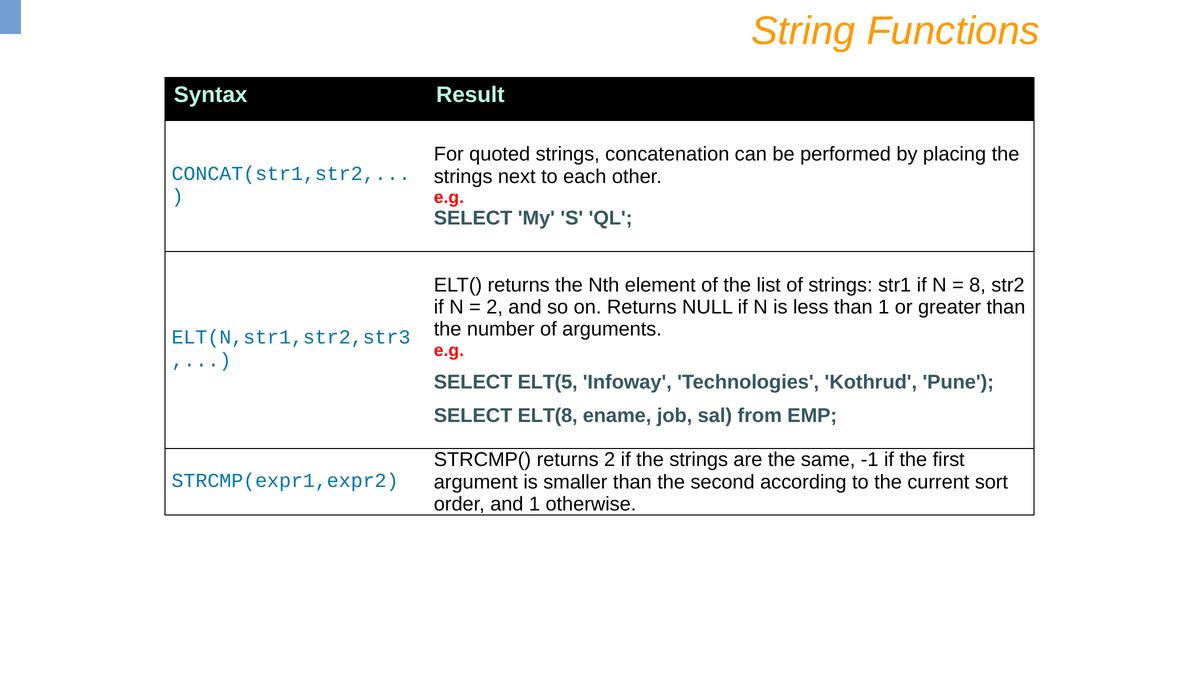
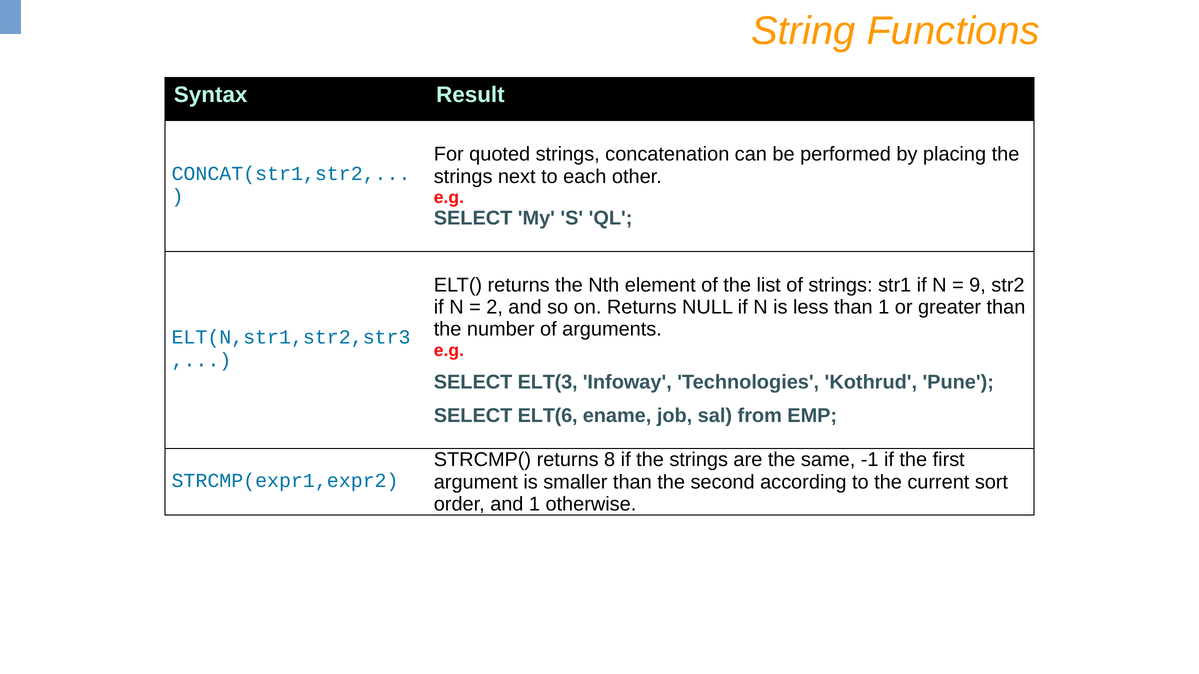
8: 8 -> 9
ELT(5: ELT(5 -> ELT(3
ELT(8: ELT(8 -> ELT(6
returns 2: 2 -> 8
